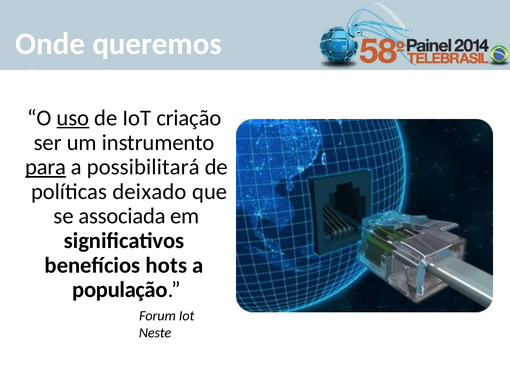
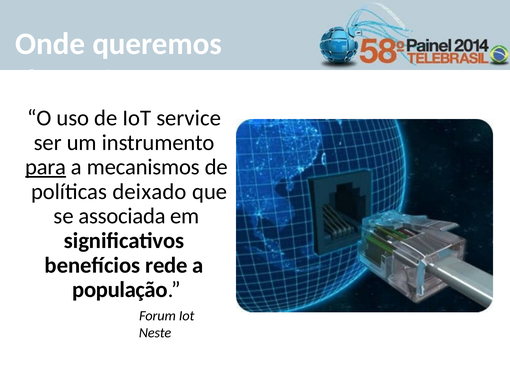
uso underline: present -> none
criação: criação -> service
possibilitará: possibilitará -> mecanismos
hots: hots -> rede
